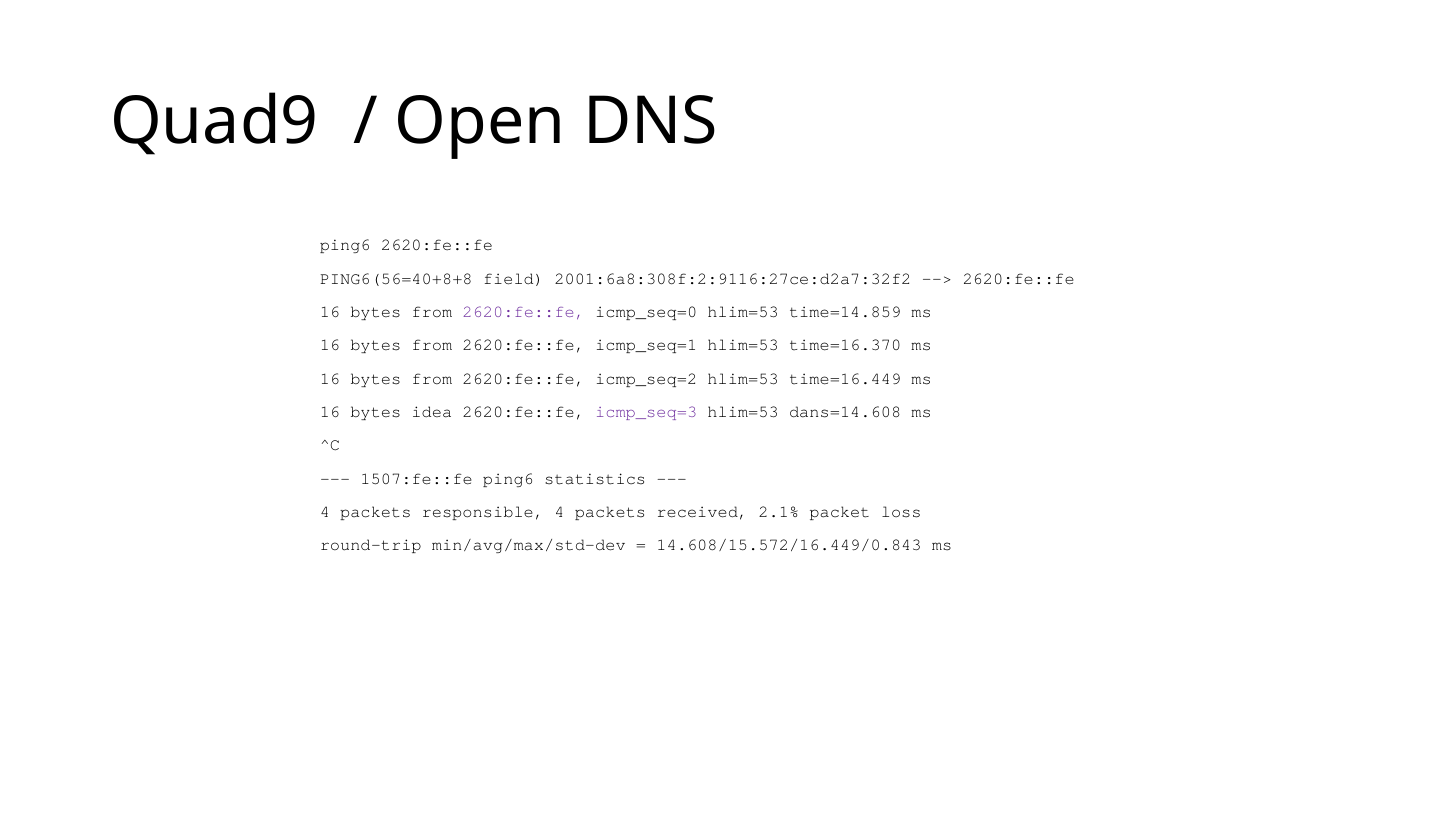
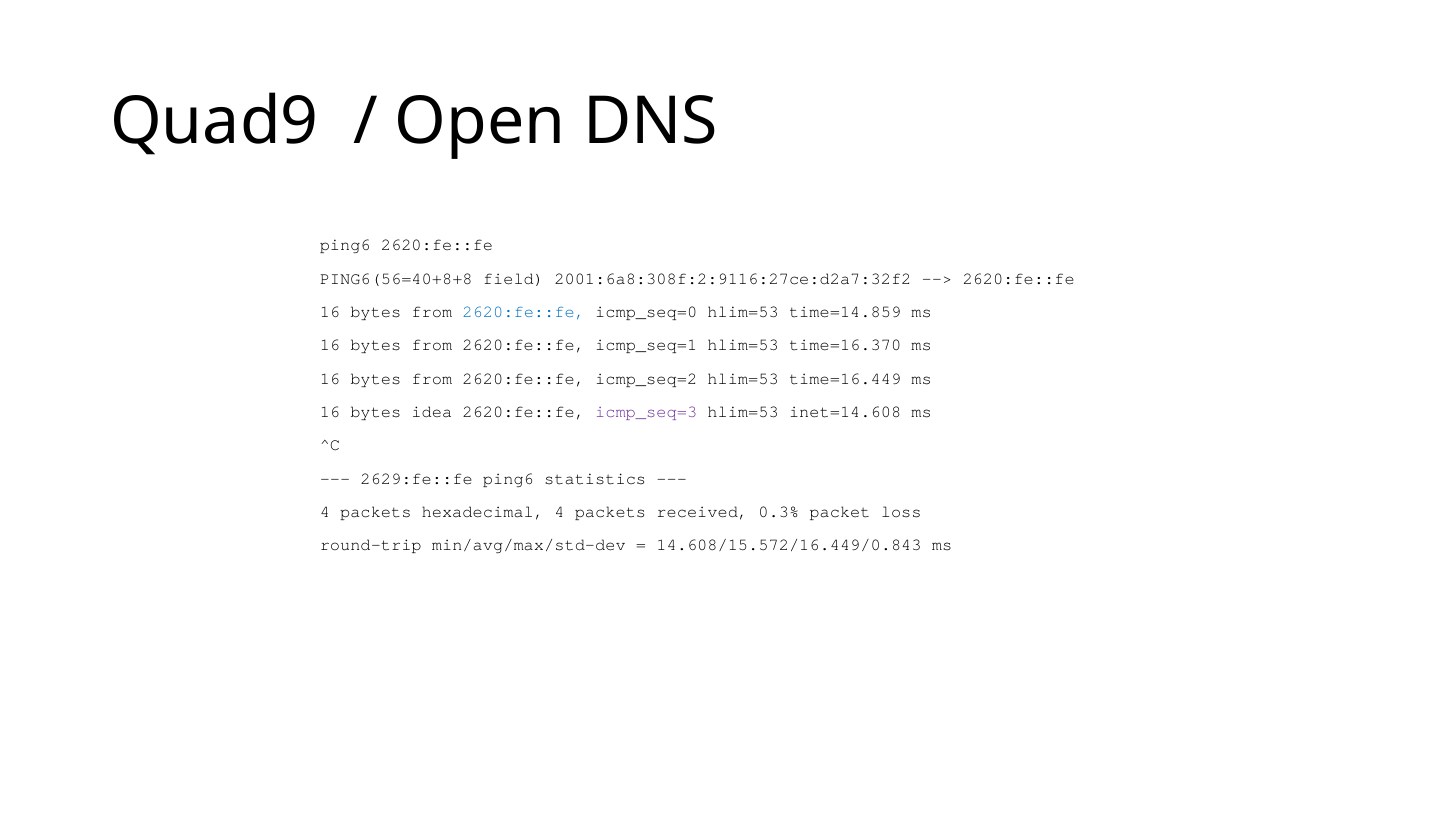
2620:fe::fe at (524, 312) colour: purple -> blue
dans=14.608: dans=14.608 -> inet=14.608
1507:fe::fe: 1507:fe::fe -> 2629:fe::fe
responsible: responsible -> hexadecimal
2.1%: 2.1% -> 0.3%
